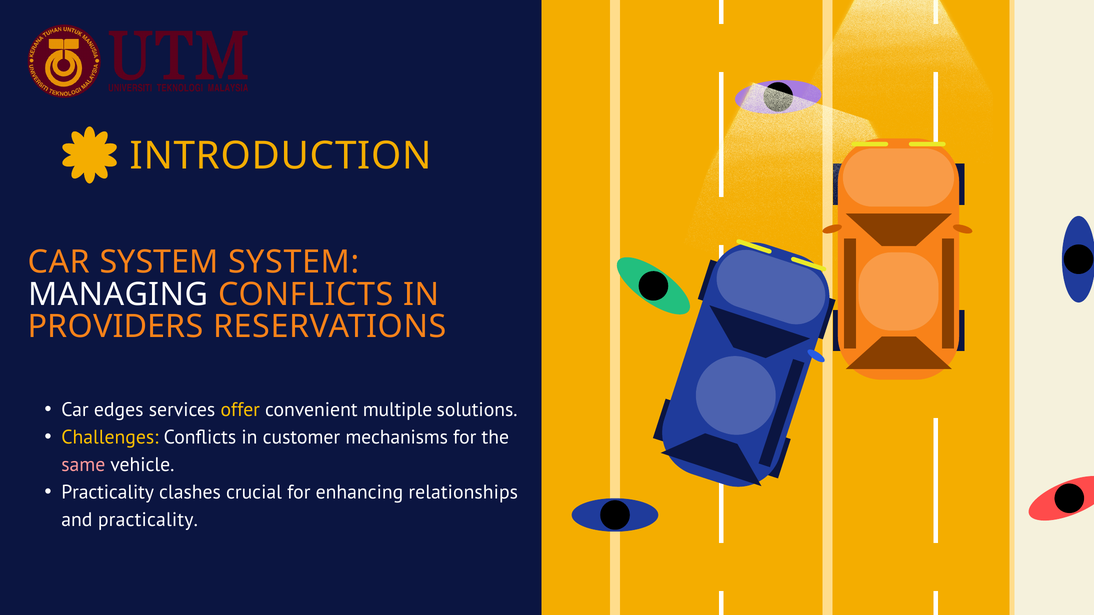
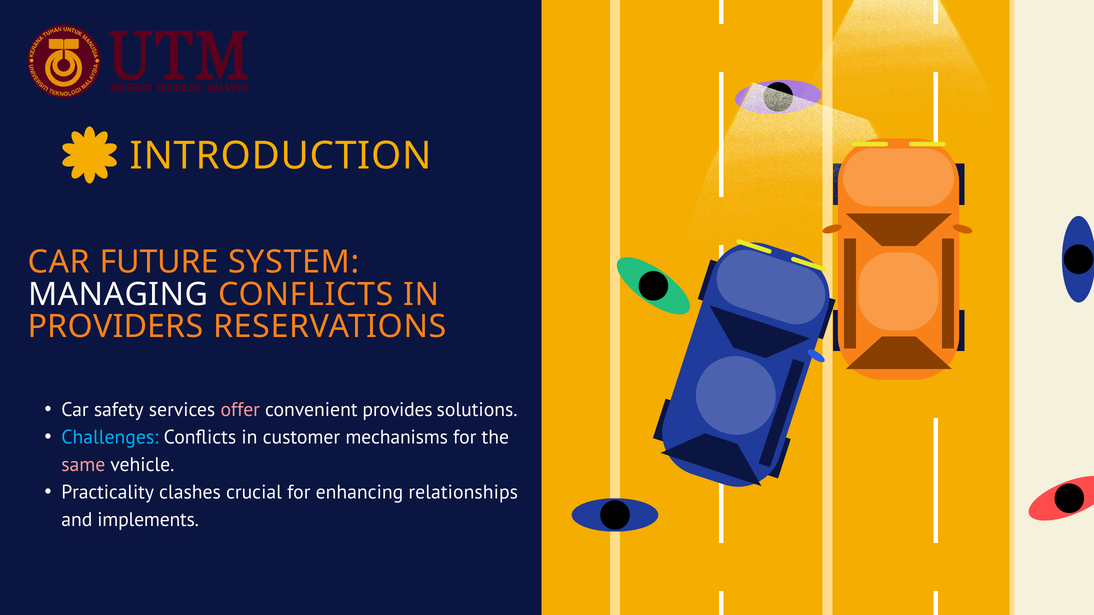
CAR SYSTEM: SYSTEM -> FUTURE
edges: edges -> safety
offer colour: yellow -> pink
multiple: multiple -> provides
Challenges colour: yellow -> light blue
and practicality: practicality -> implements
